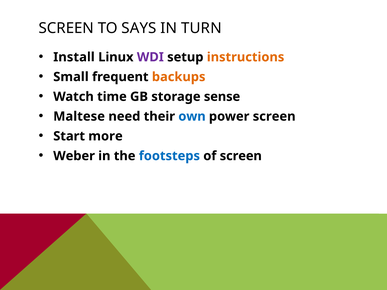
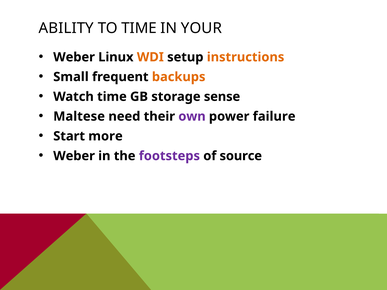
SCREEN at (66, 28): SCREEN -> ABILITY
TO SAYS: SAYS -> TIME
TURN: TURN -> YOUR
Install at (74, 57): Install -> Weber
WDI colour: purple -> orange
own colour: blue -> purple
power screen: screen -> failure
footsteps colour: blue -> purple
of screen: screen -> source
